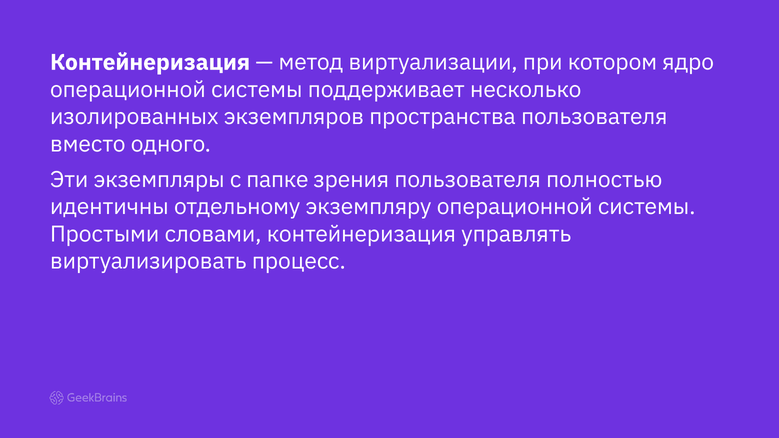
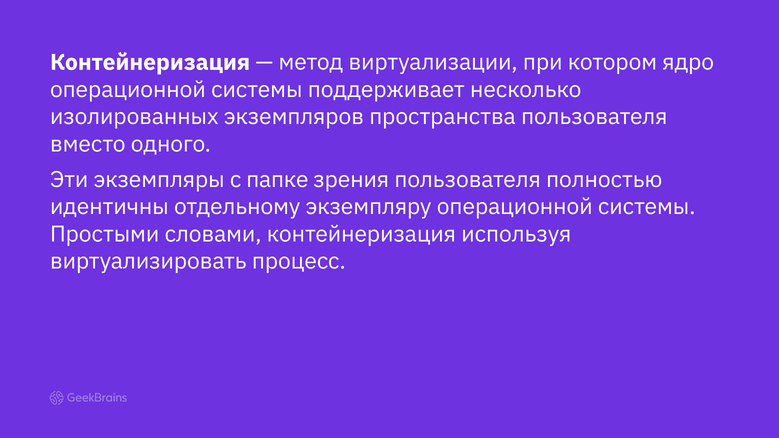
управлять: управлять -> используя
